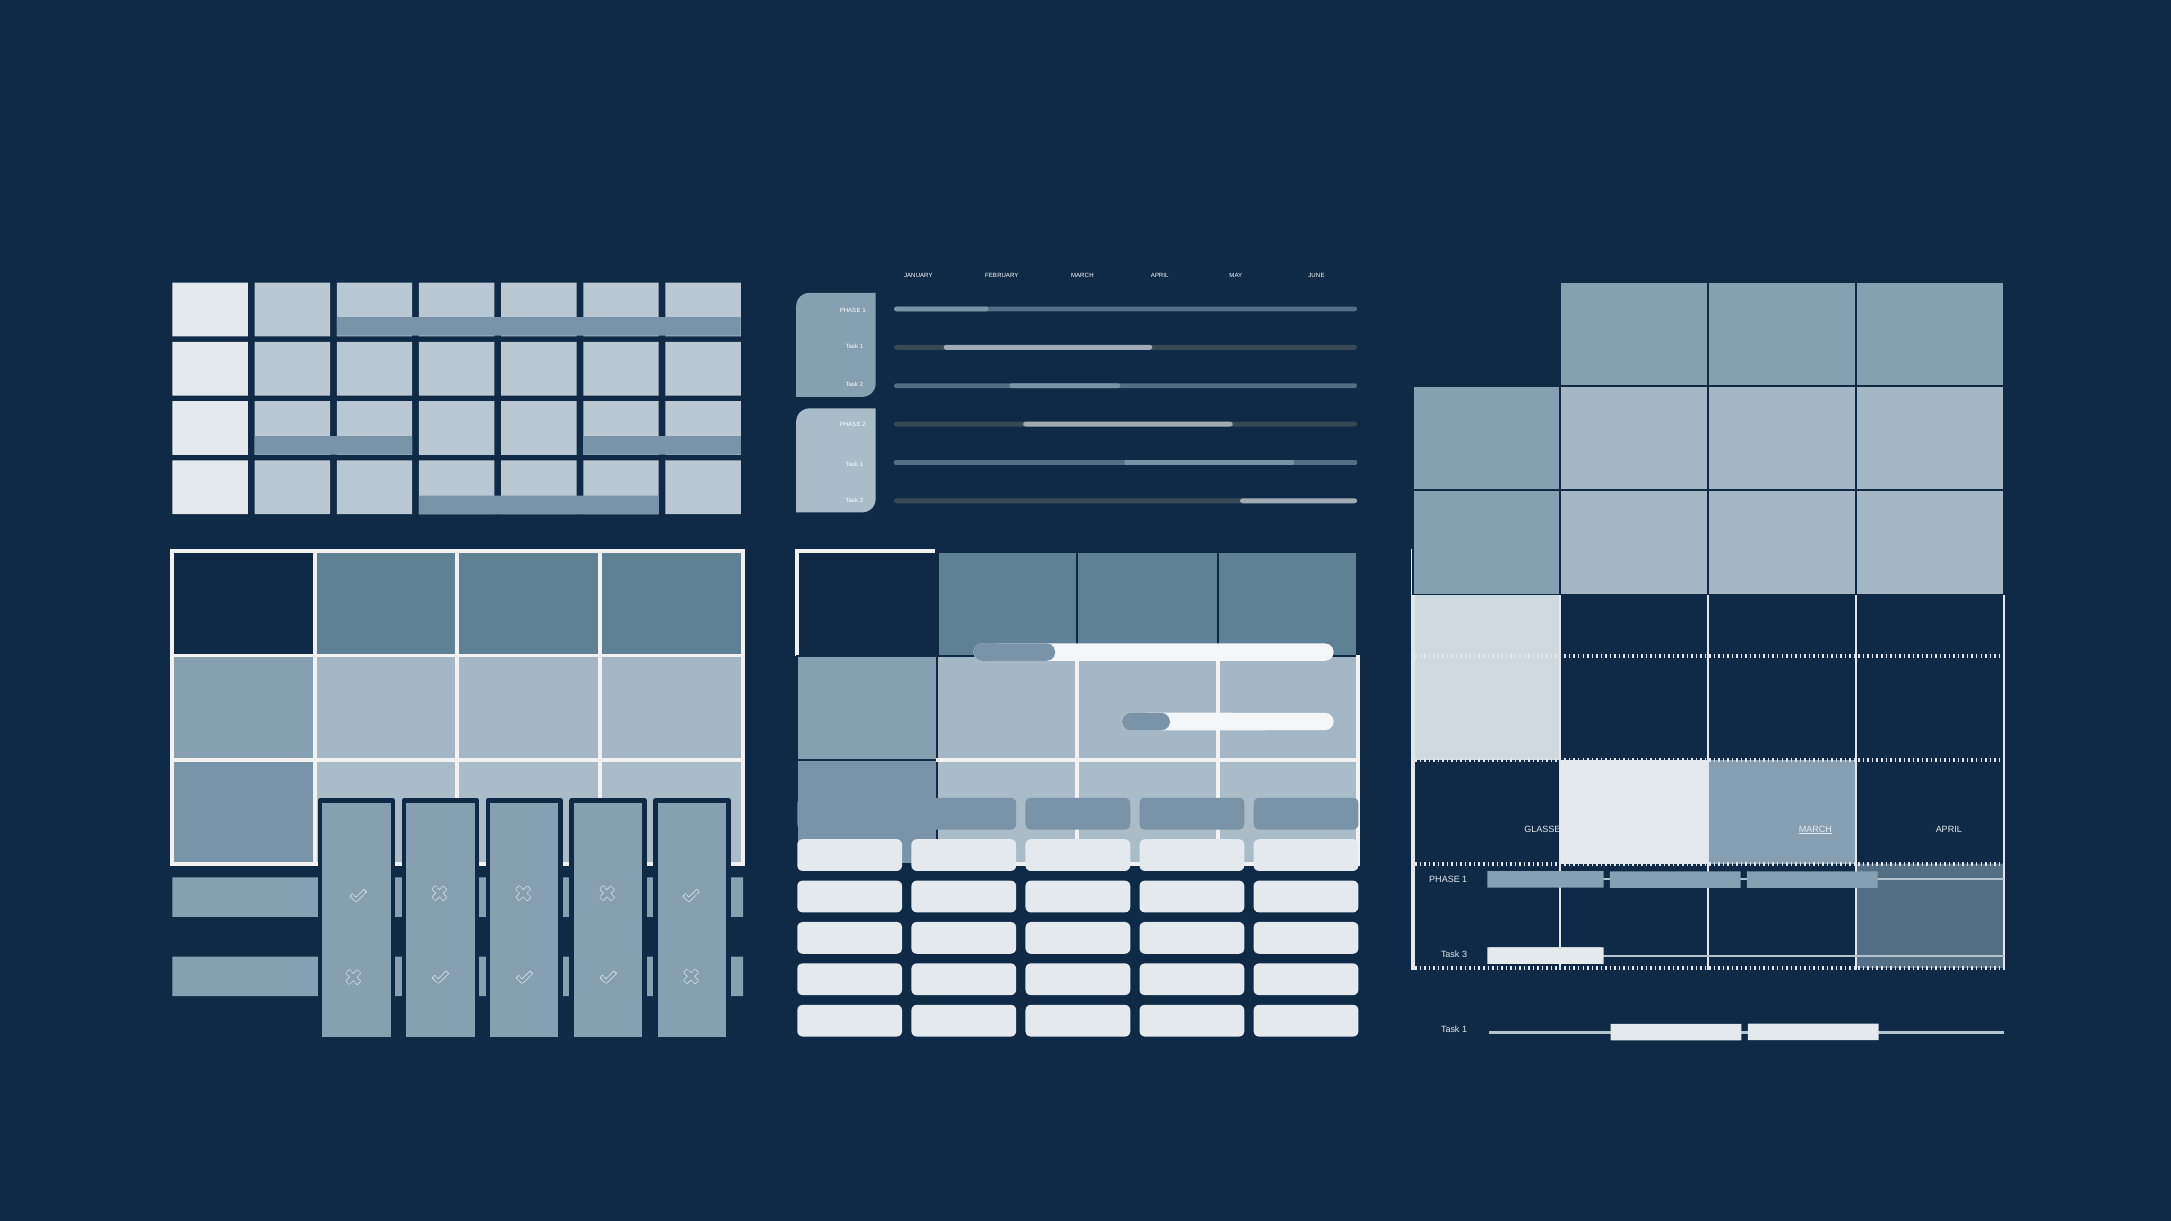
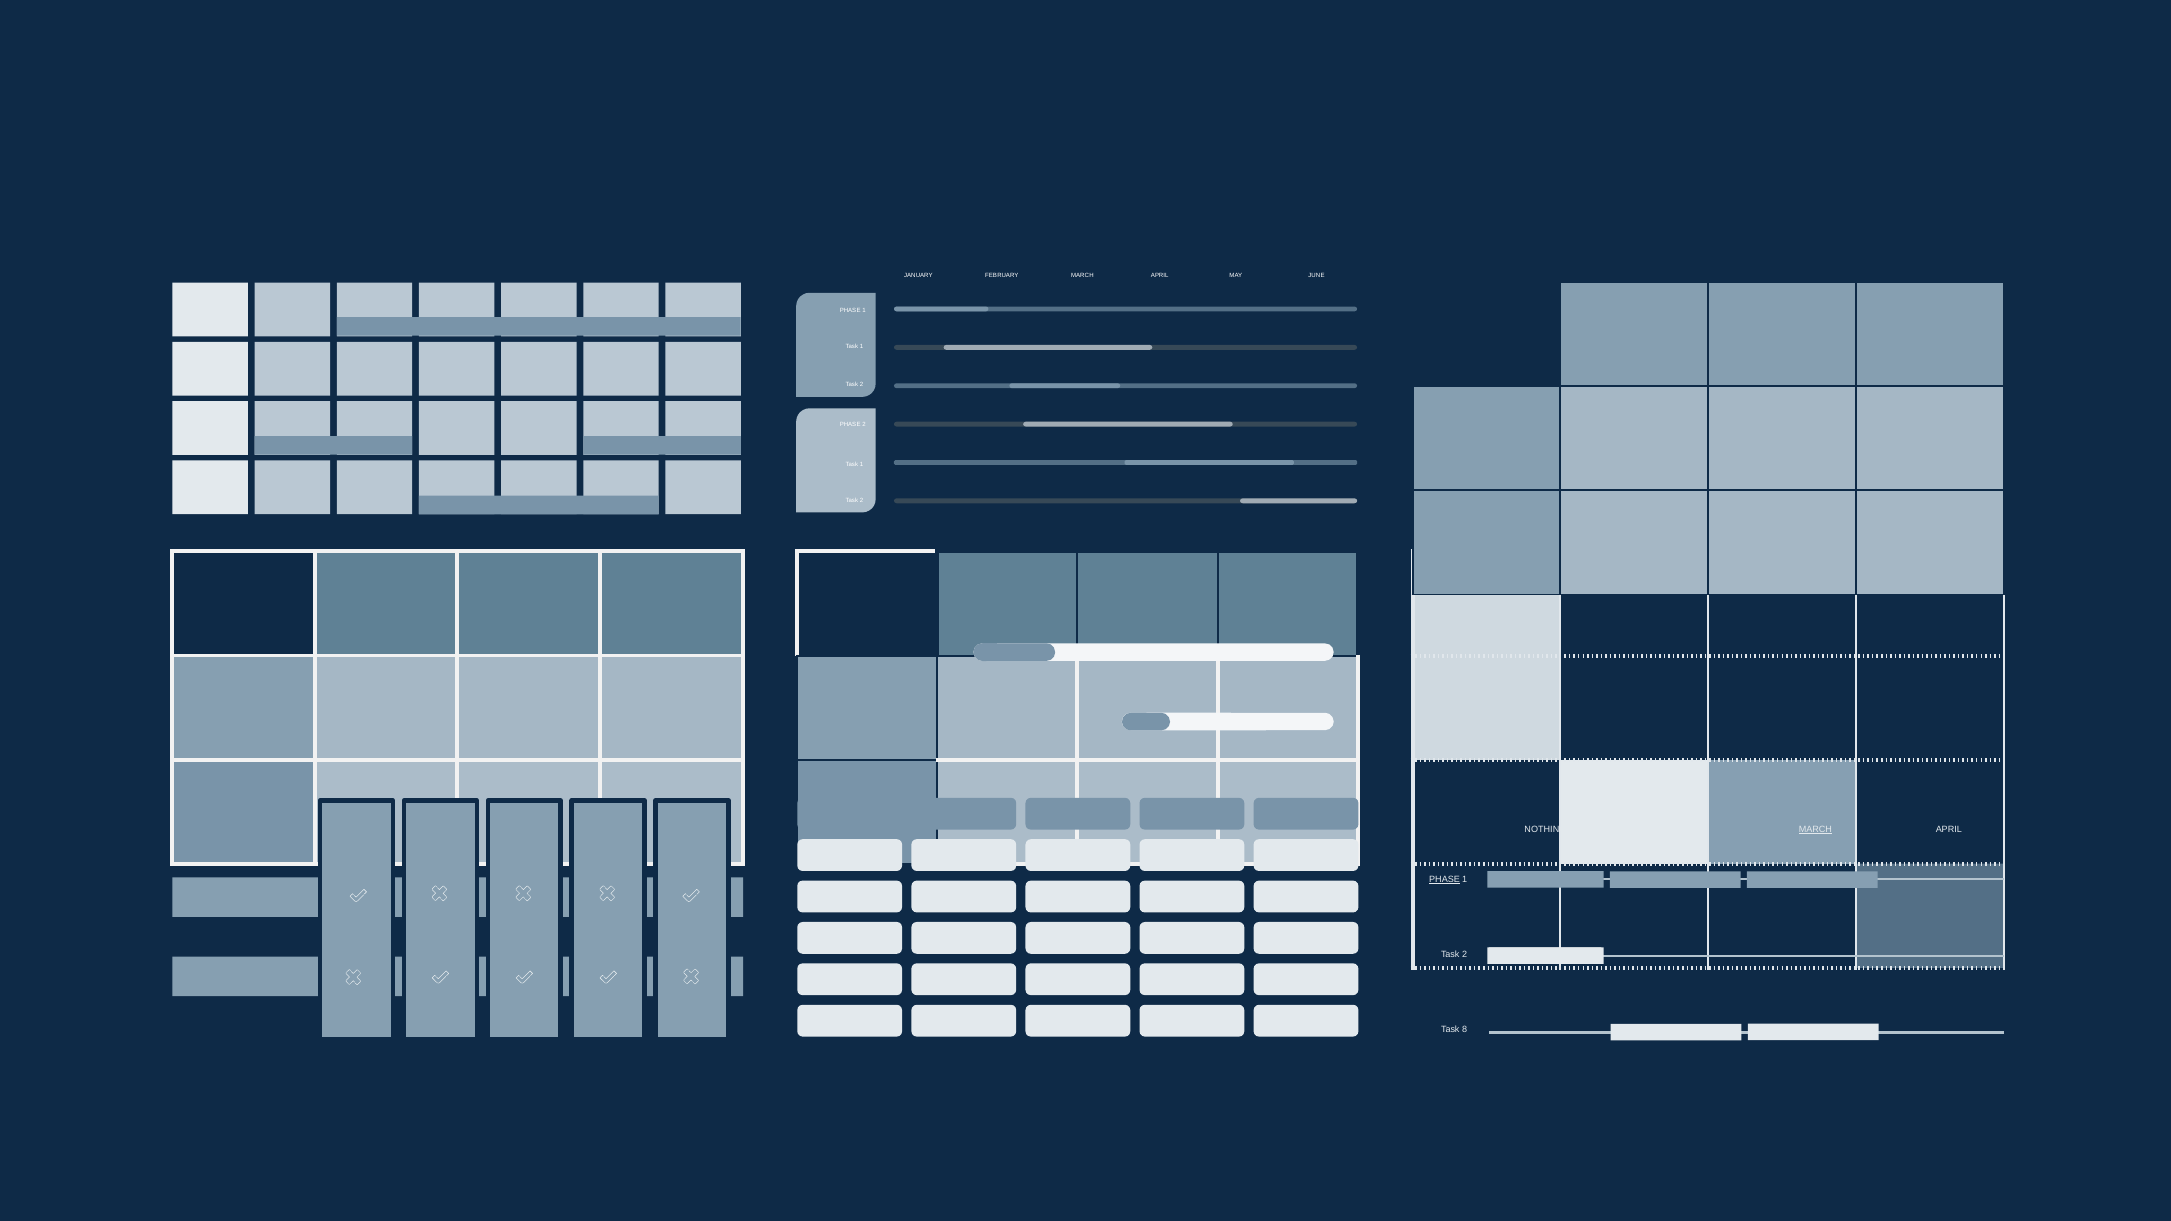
GLASSES: GLASSES -> NOTHING
PHASE at (1445, 880) underline: none -> present
3 at (1465, 955): 3 -> 2
1 at (1465, 1030): 1 -> 8
